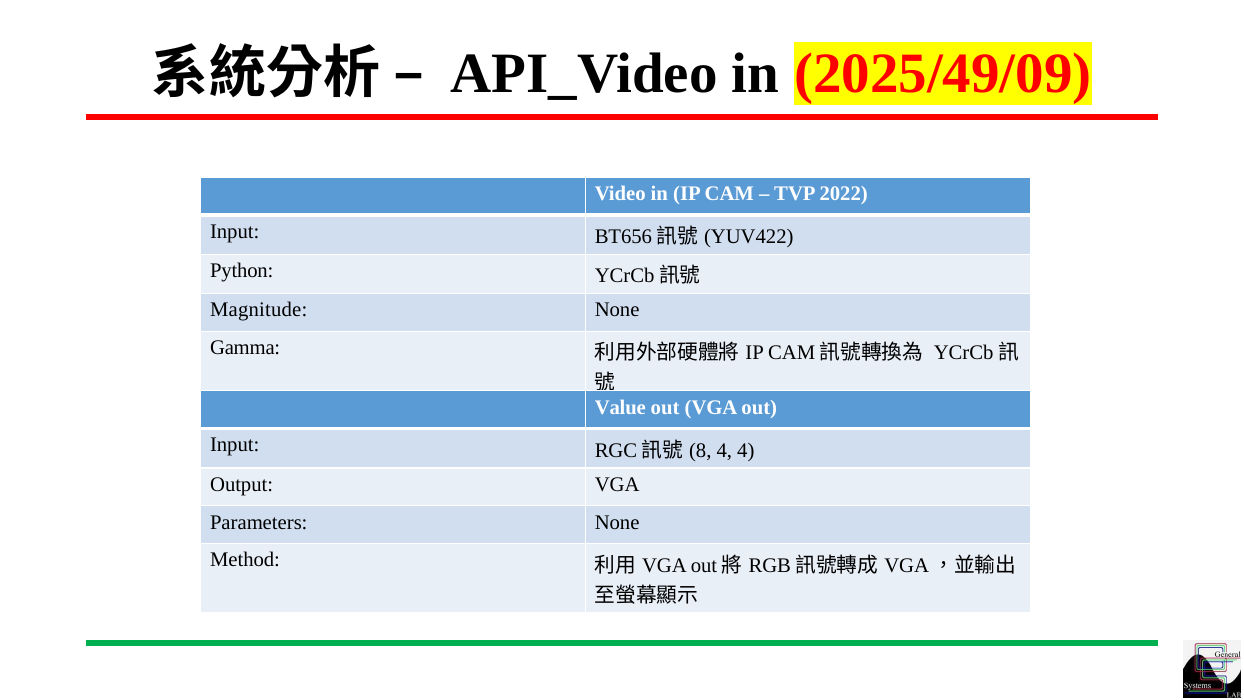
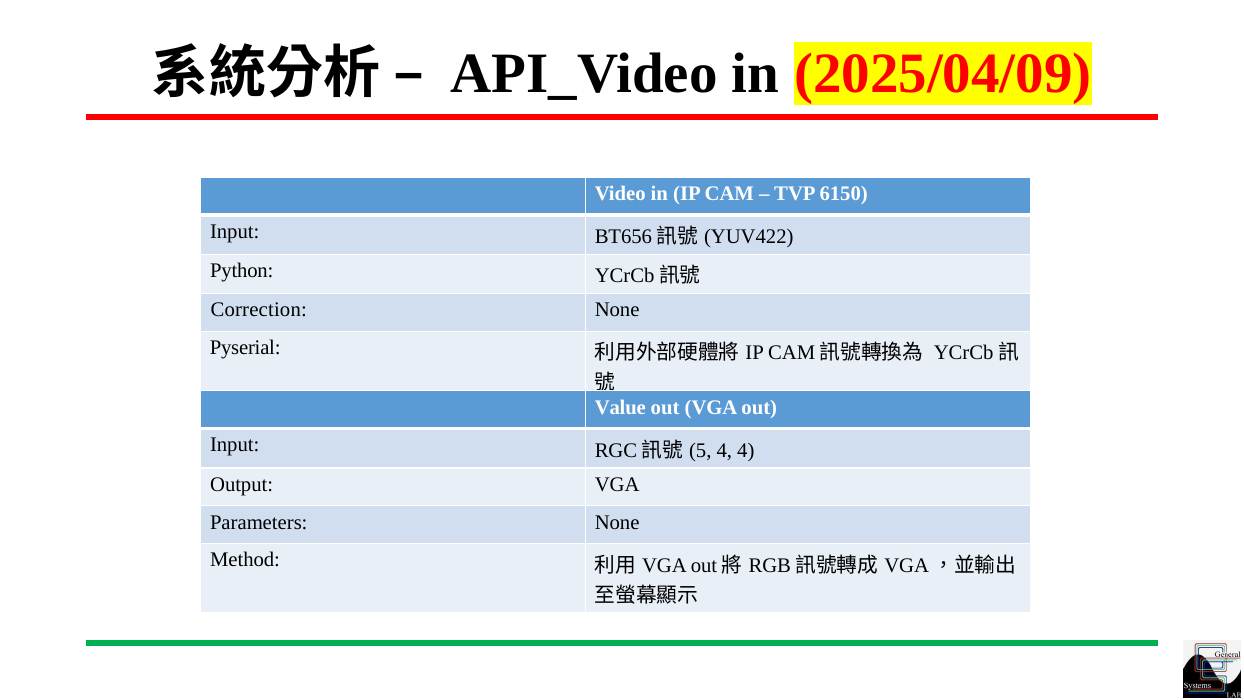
2025/49/09: 2025/49/09 -> 2025/04/09
2022: 2022 -> 6150
Magnitude: Magnitude -> Correction
Gamma: Gamma -> Pyserial
8: 8 -> 5
